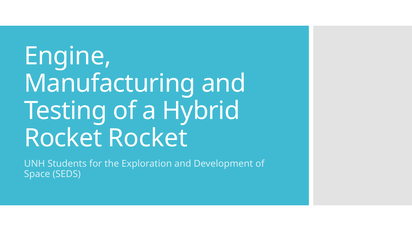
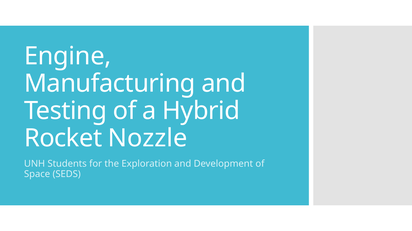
Rocket Rocket: Rocket -> Nozzle
